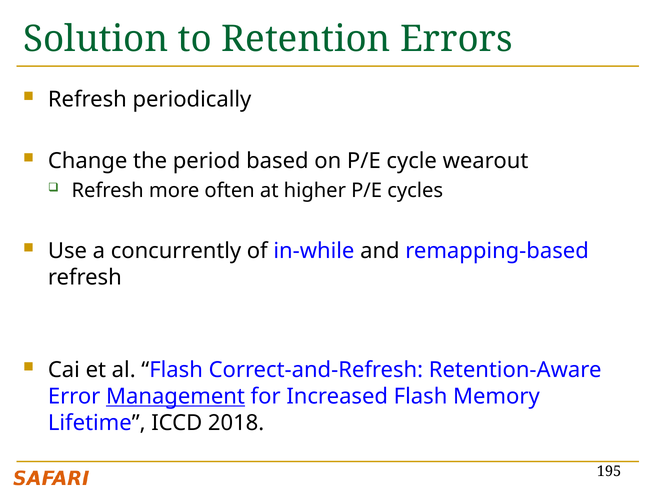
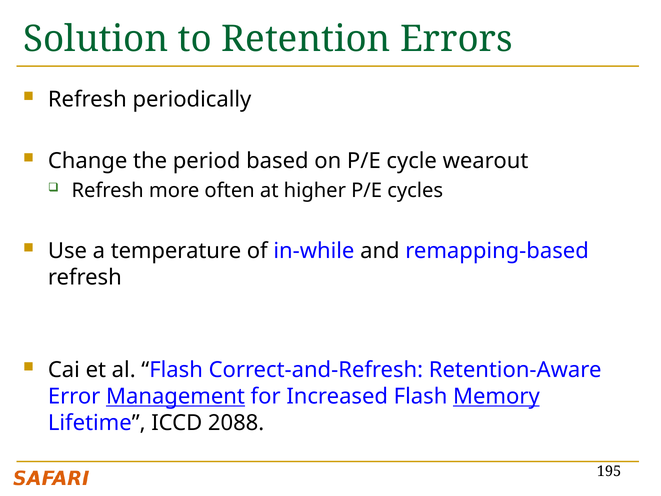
concurrently: concurrently -> temperature
Memory underline: none -> present
2018: 2018 -> 2088
